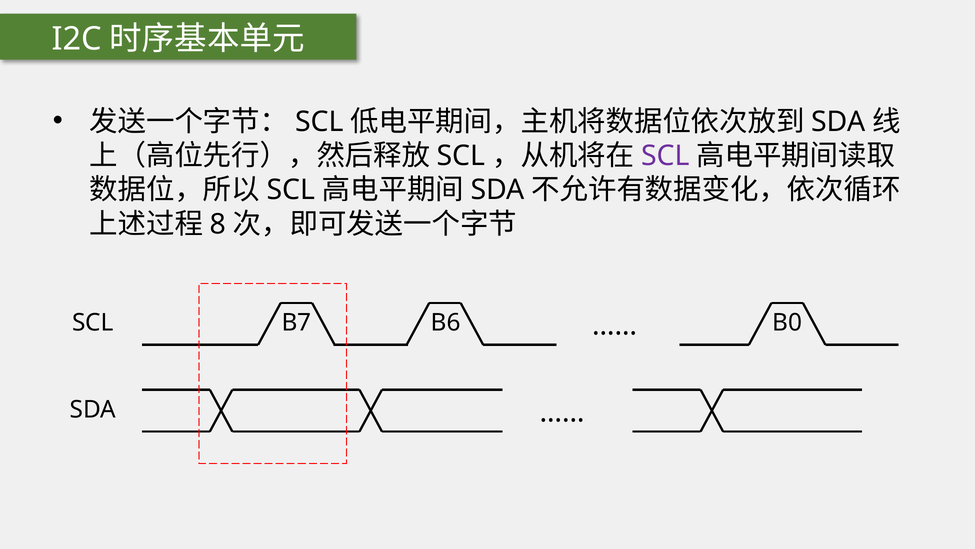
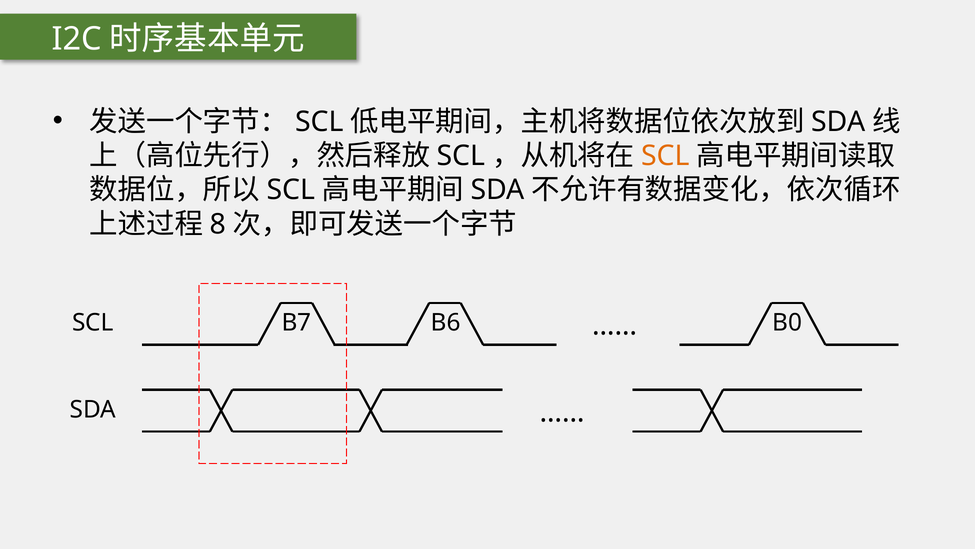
SCL at (665, 156) colour: purple -> orange
